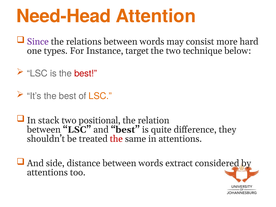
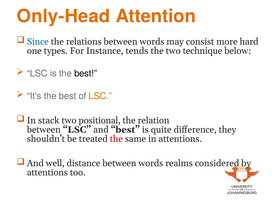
Need-Head: Need-Head -> Only-Head
Since colour: purple -> blue
target: target -> tends
best at (86, 73) colour: red -> black
side: side -> well
extract: extract -> realms
